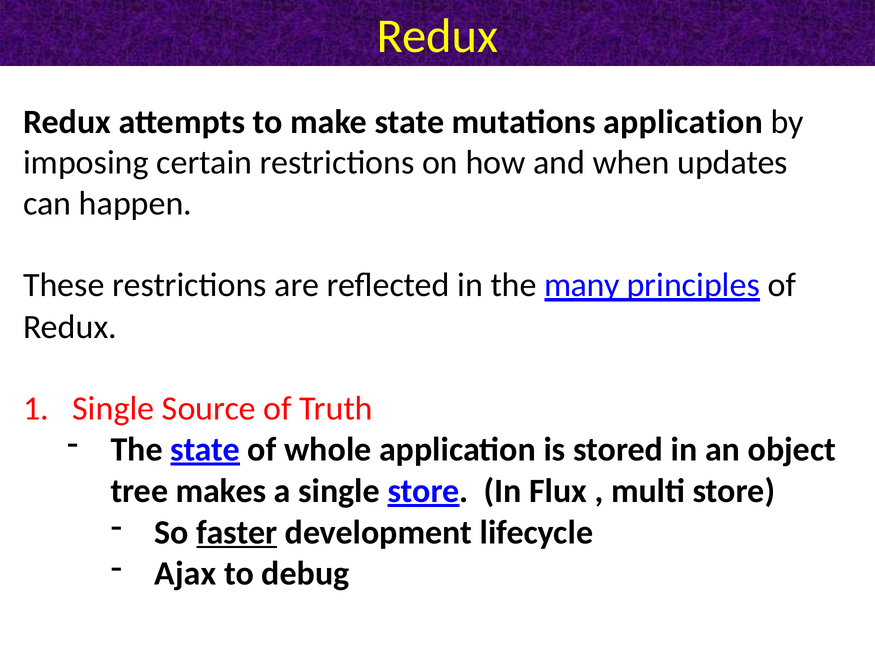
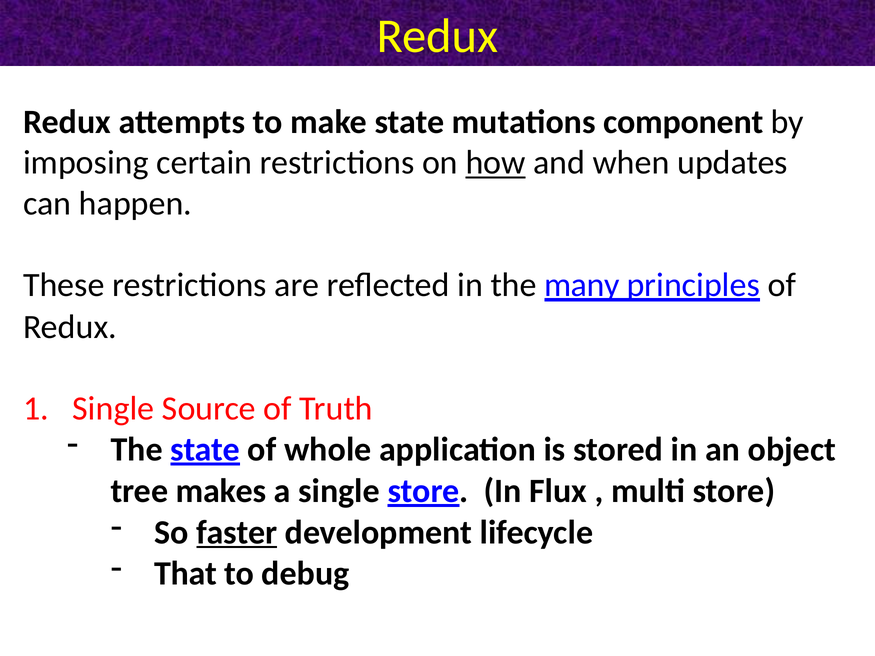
mutations application: application -> component
how underline: none -> present
Ajax: Ajax -> That
